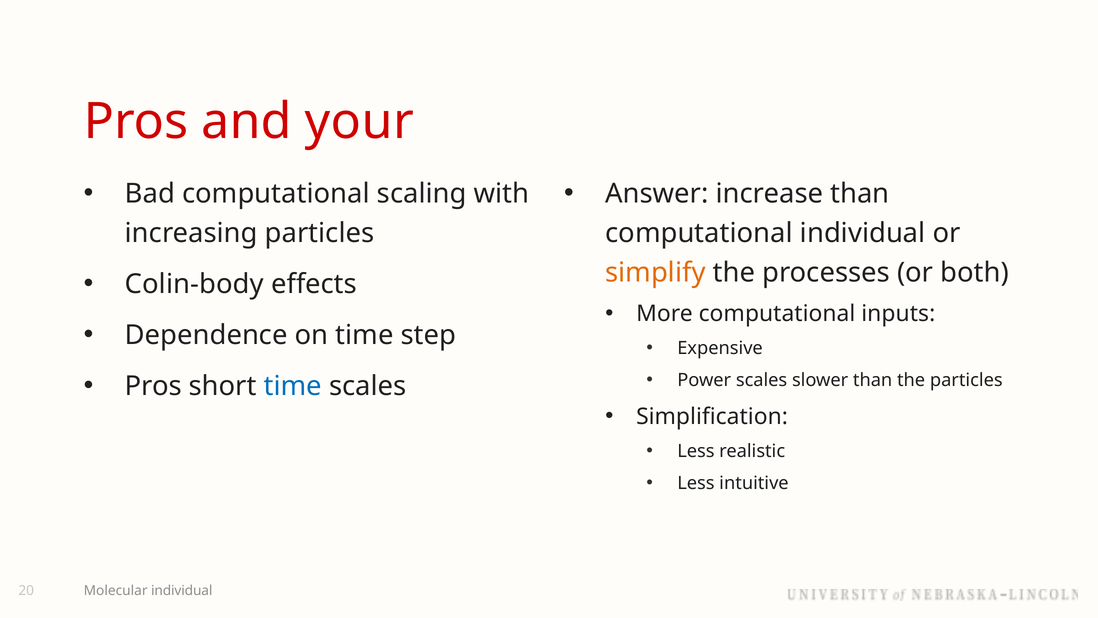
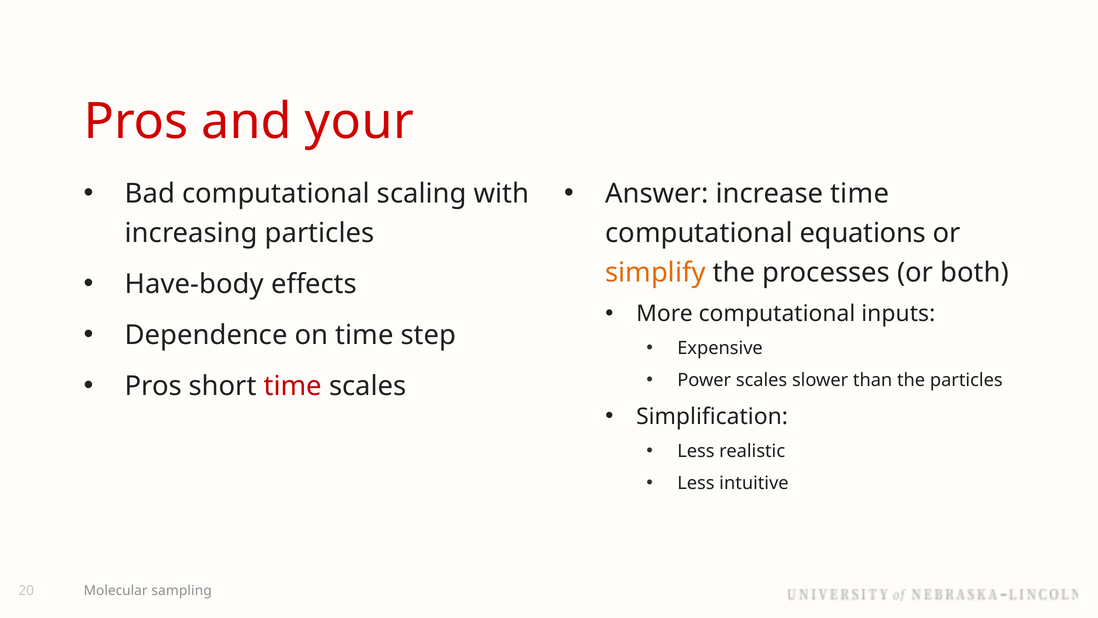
increase than: than -> time
computational individual: individual -> equations
Colin-body: Colin-body -> Have-body
time at (293, 386) colour: blue -> red
Molecular individual: individual -> sampling
